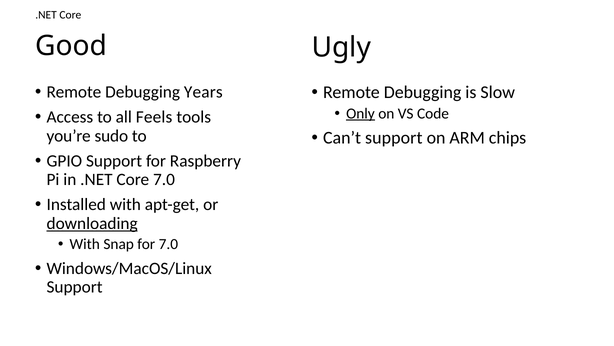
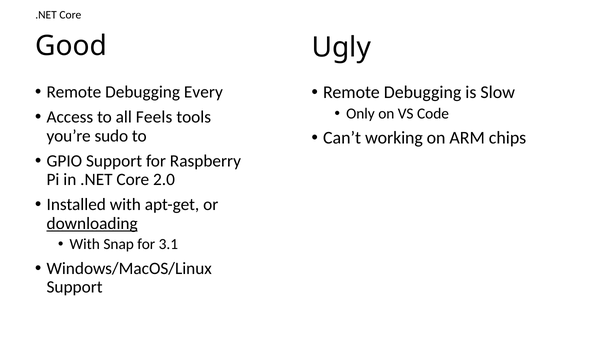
Years: Years -> Every
Only underline: present -> none
Can’t support: support -> working
Core 7.0: 7.0 -> 2.0
for 7.0: 7.0 -> 3.1
